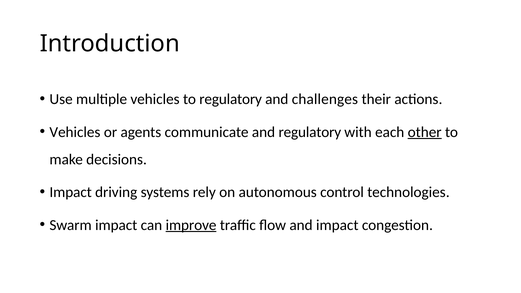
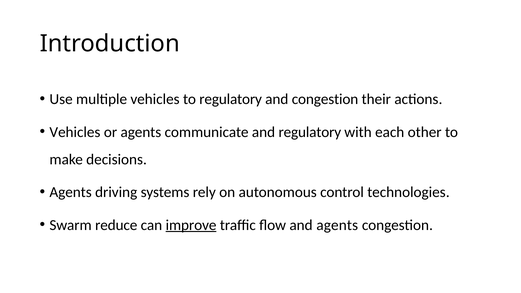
and challenges: challenges -> congestion
other underline: present -> none
Impact at (71, 192): Impact -> Agents
Swarm impact: impact -> reduce
and impact: impact -> agents
